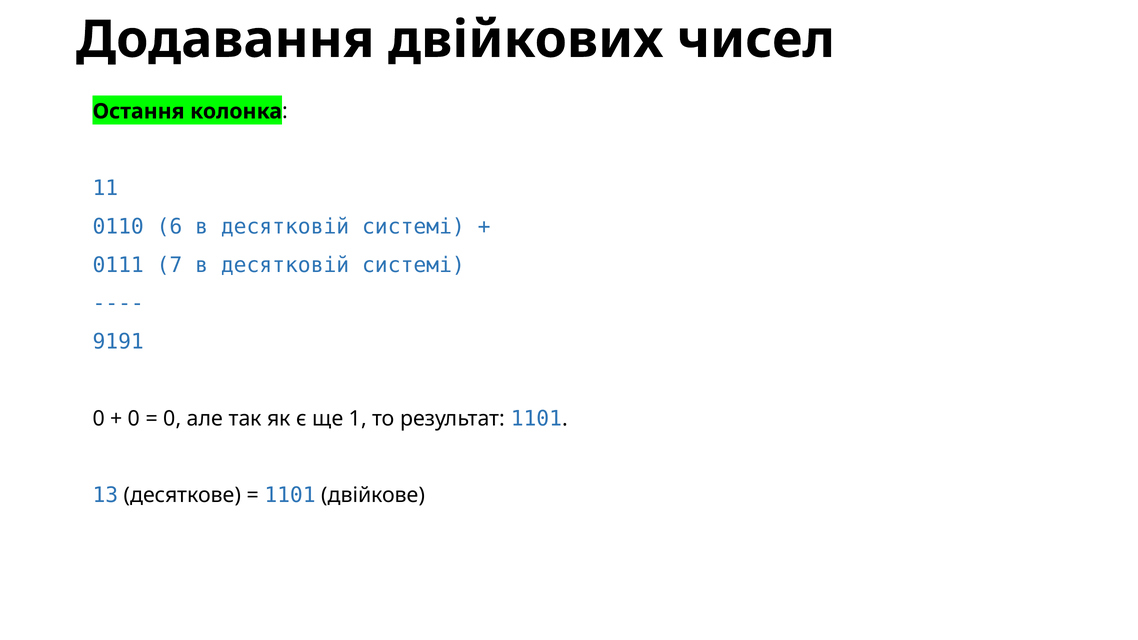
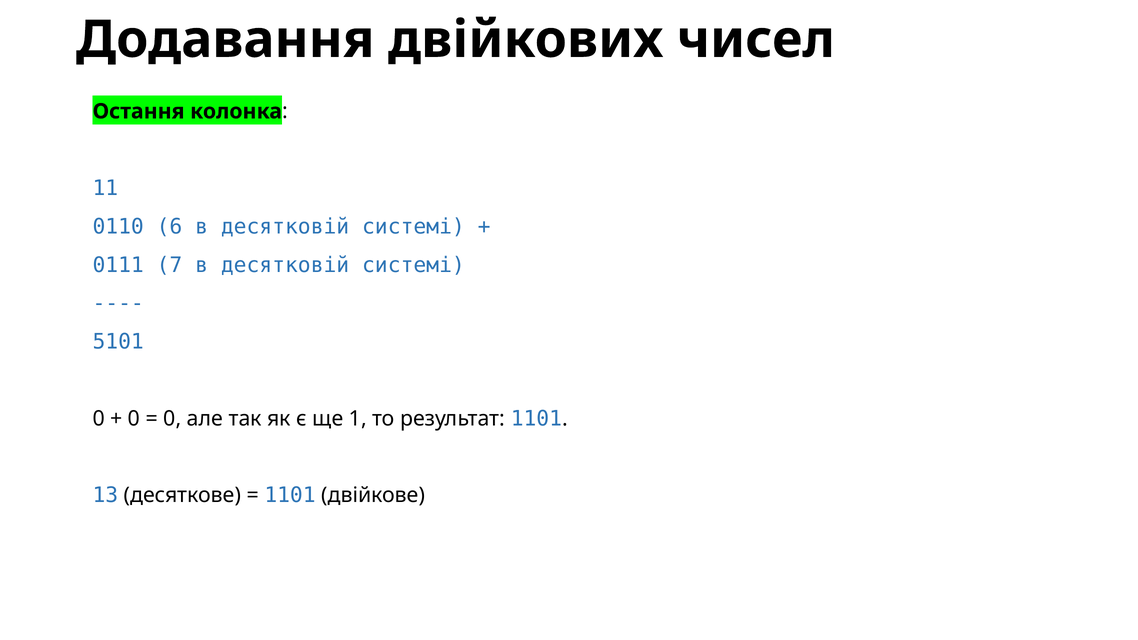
9191: 9191 -> 5101
